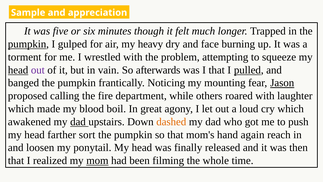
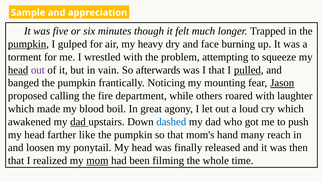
dashed colour: orange -> blue
sort: sort -> like
again: again -> many
